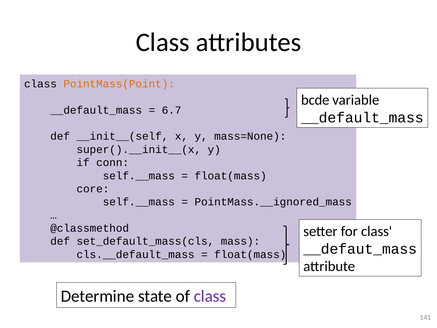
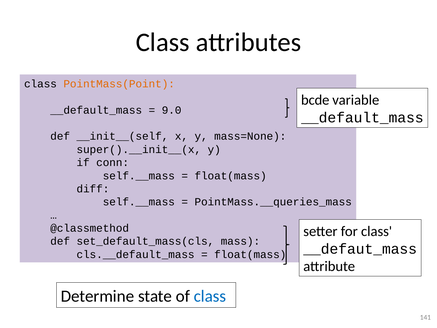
6.7: 6.7 -> 9.0
core: core -> diff
PointMass.__ignored_mass: PointMass.__ignored_mass -> PointMass.__queries_mass
class at (210, 296) colour: purple -> blue
